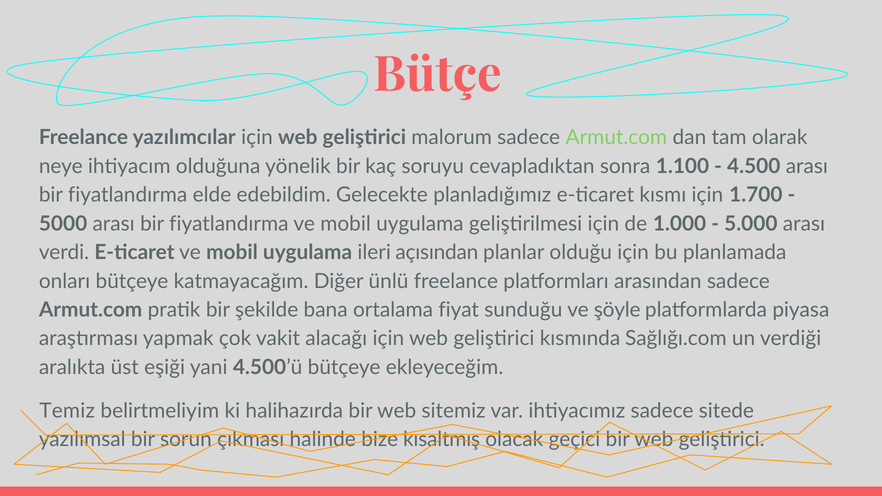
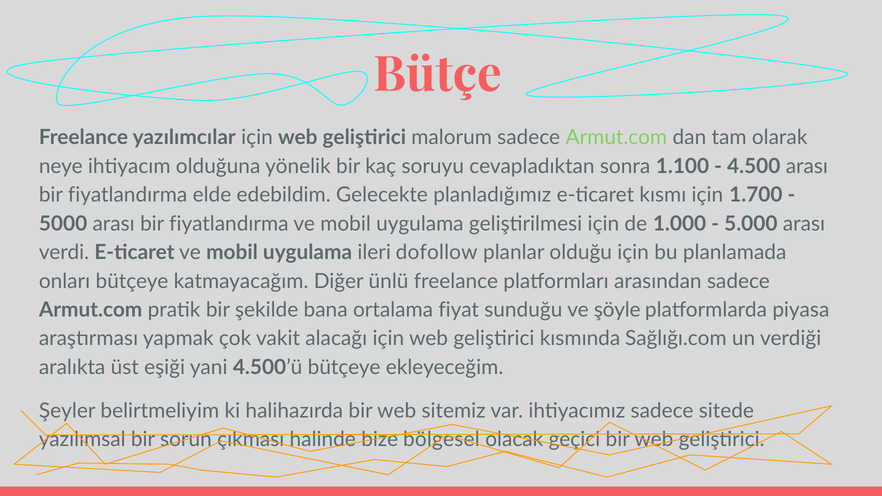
açısından: açısından -> dofollow
Temiz: Temiz -> Şeyler
kısaltmış: kısaltmış -> bölgesel
